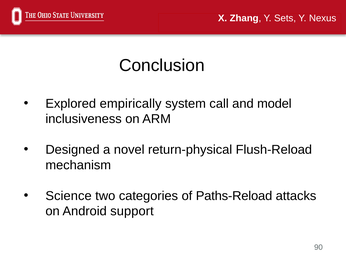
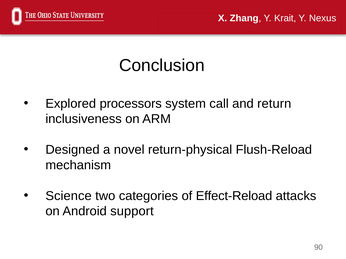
Sets: Sets -> Krait
empirically: empirically -> processors
model: model -> return
Paths-Reload: Paths-Reload -> Effect-Reload
